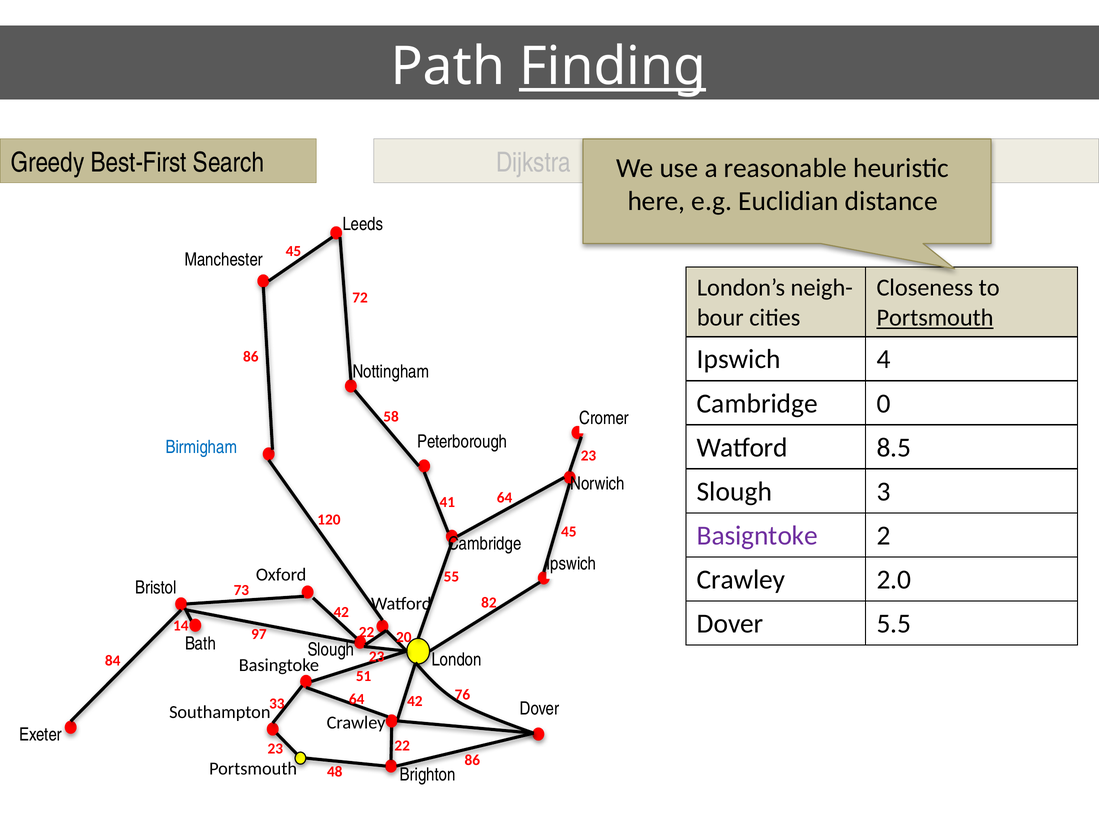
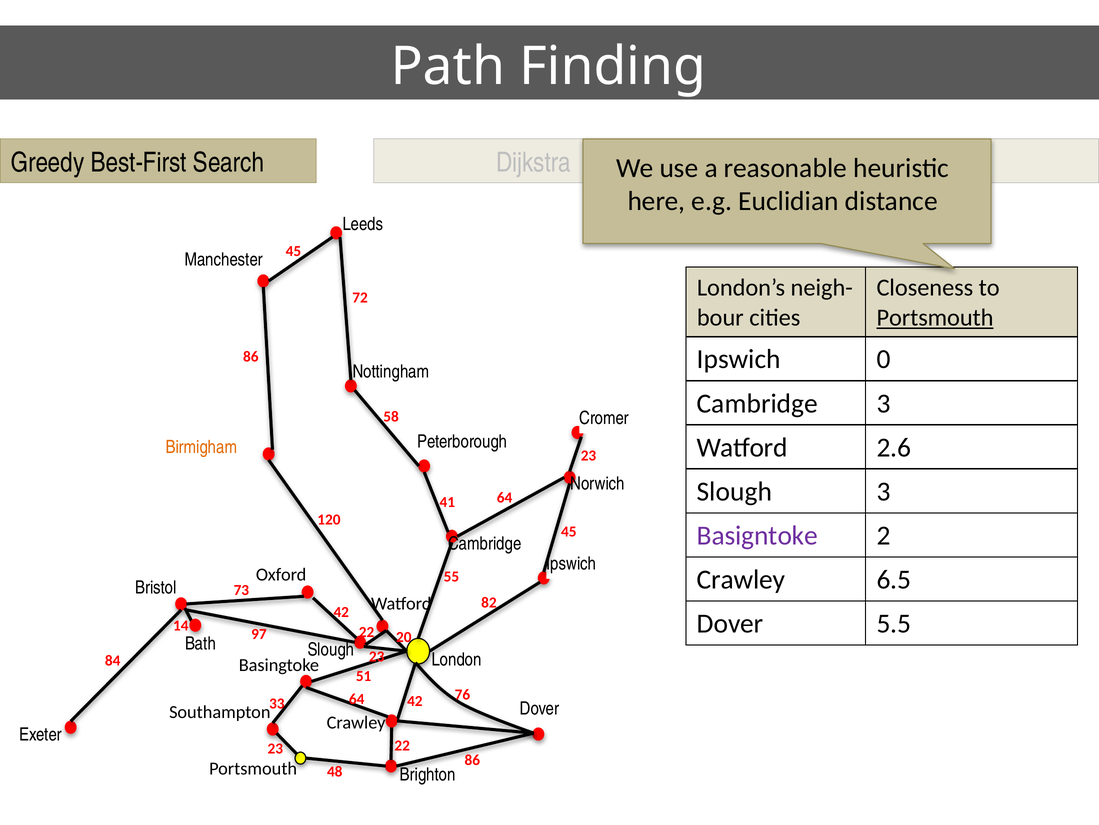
Finding underline: present -> none
4: 4 -> 0
Cambridge 0: 0 -> 3
8.5: 8.5 -> 2.6
Birmigham colour: blue -> orange
2.0: 2.0 -> 6.5
